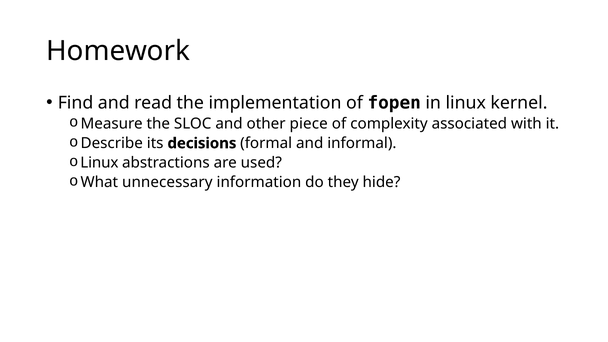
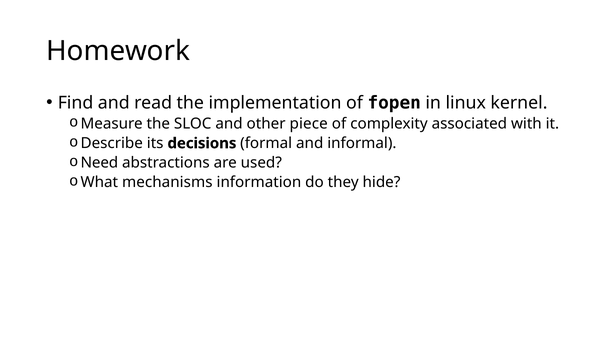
Linux at (99, 163): Linux -> Need
unnecessary: unnecessary -> mechanisms
